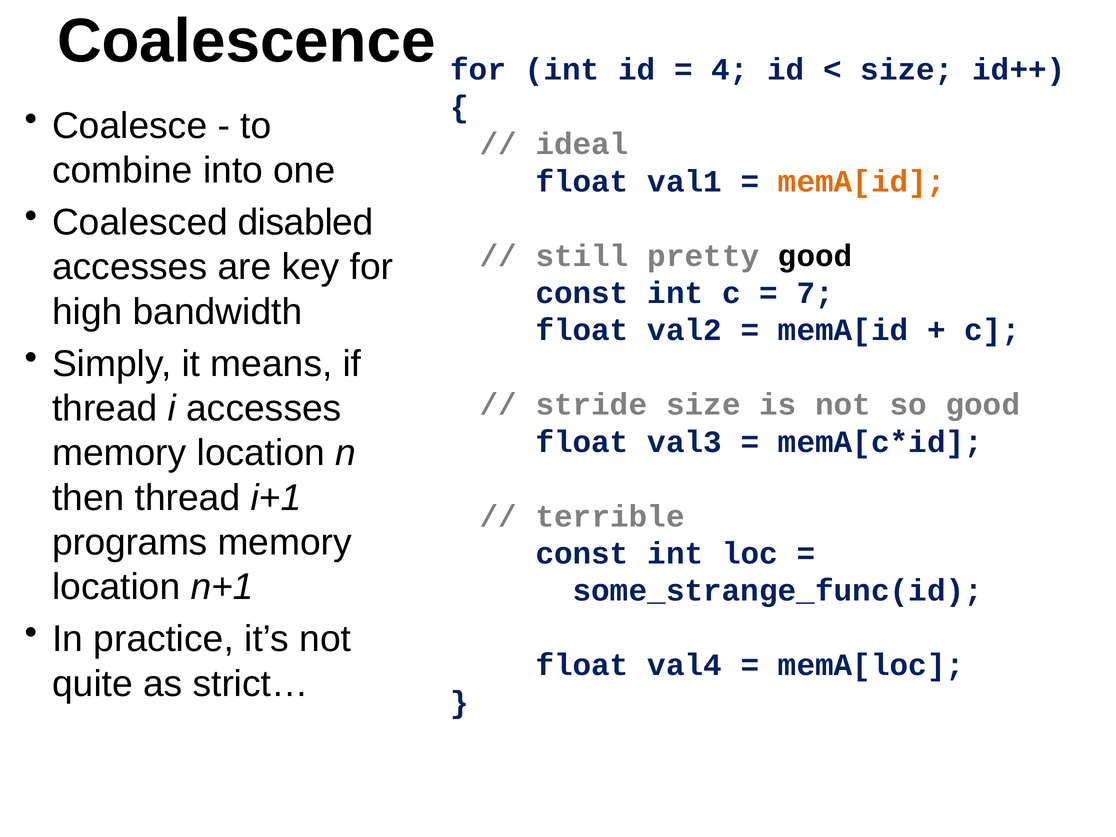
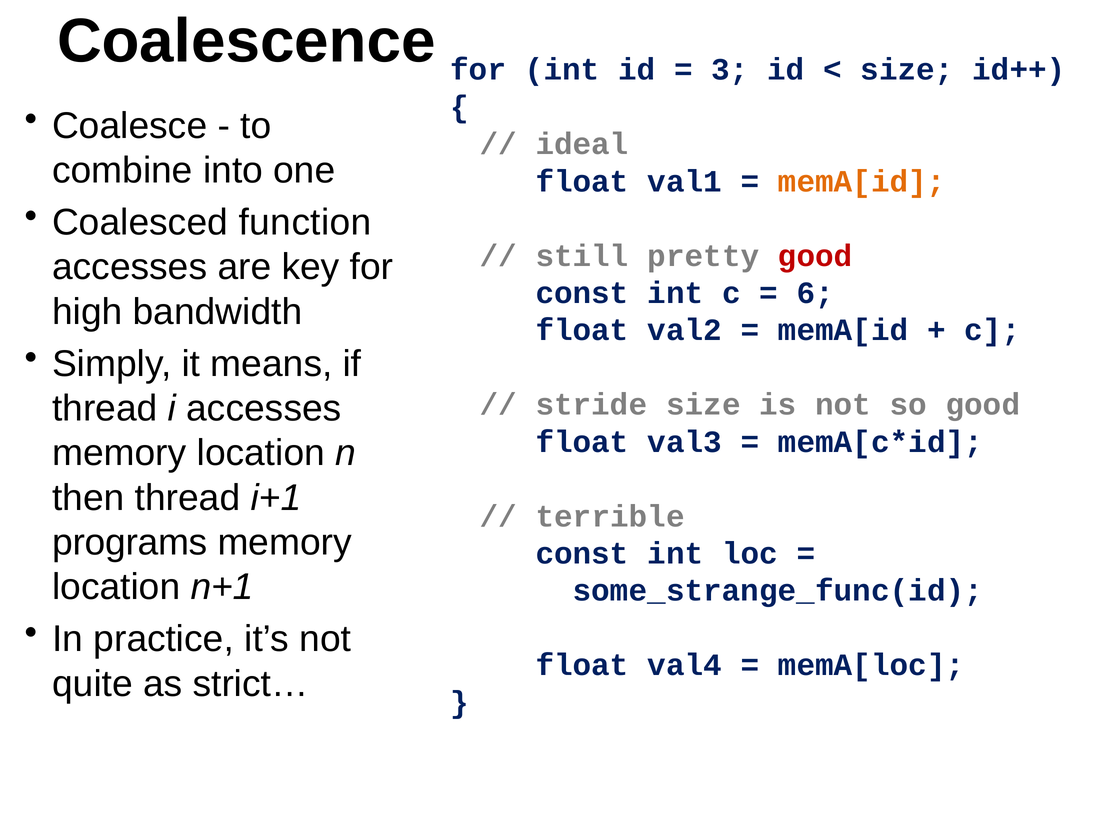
4: 4 -> 3
disabled: disabled -> function
good at (815, 256) colour: black -> red
7: 7 -> 6
